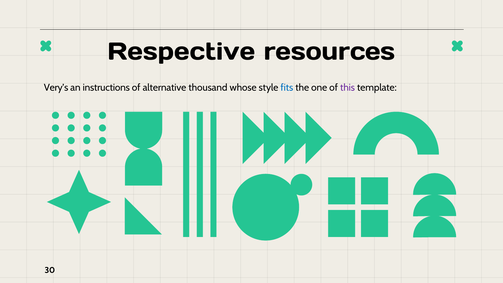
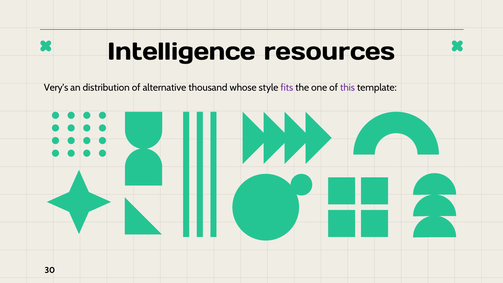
Respective: Respective -> Intelligence
instructions: instructions -> distribution
fits colour: blue -> purple
